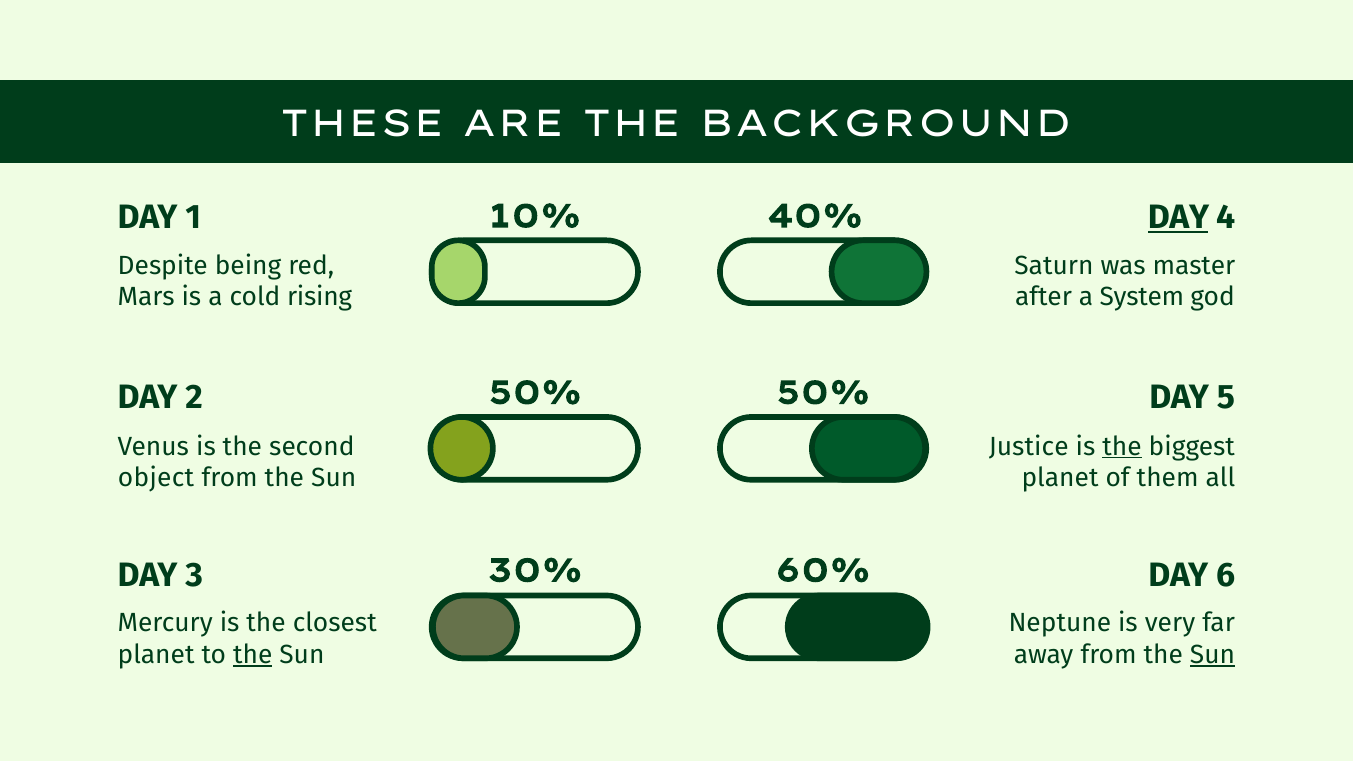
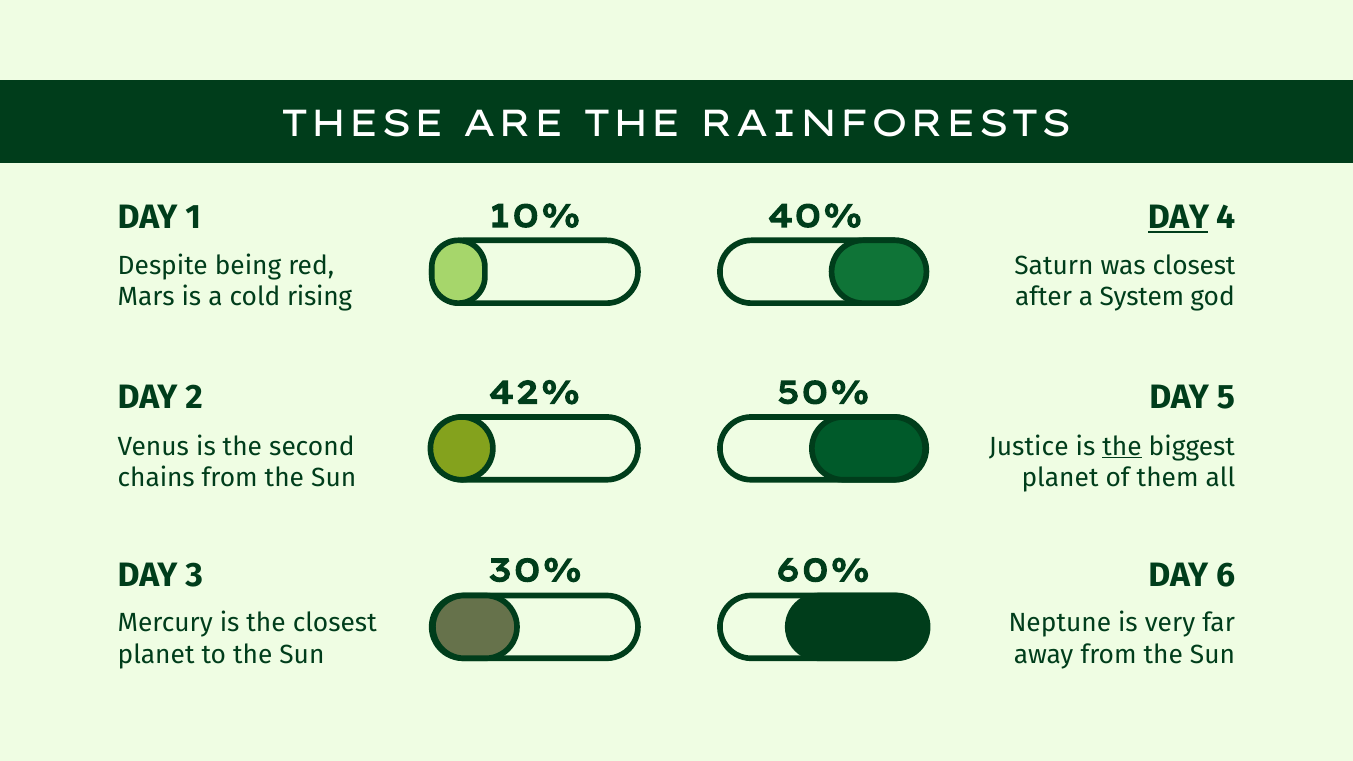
BACKGROUND: BACKGROUND -> RAINFORESTS
was master: master -> closest
50% at (535, 393): 50% -> 42%
object: object -> chains
the at (253, 655) underline: present -> none
Sun at (1212, 655) underline: present -> none
